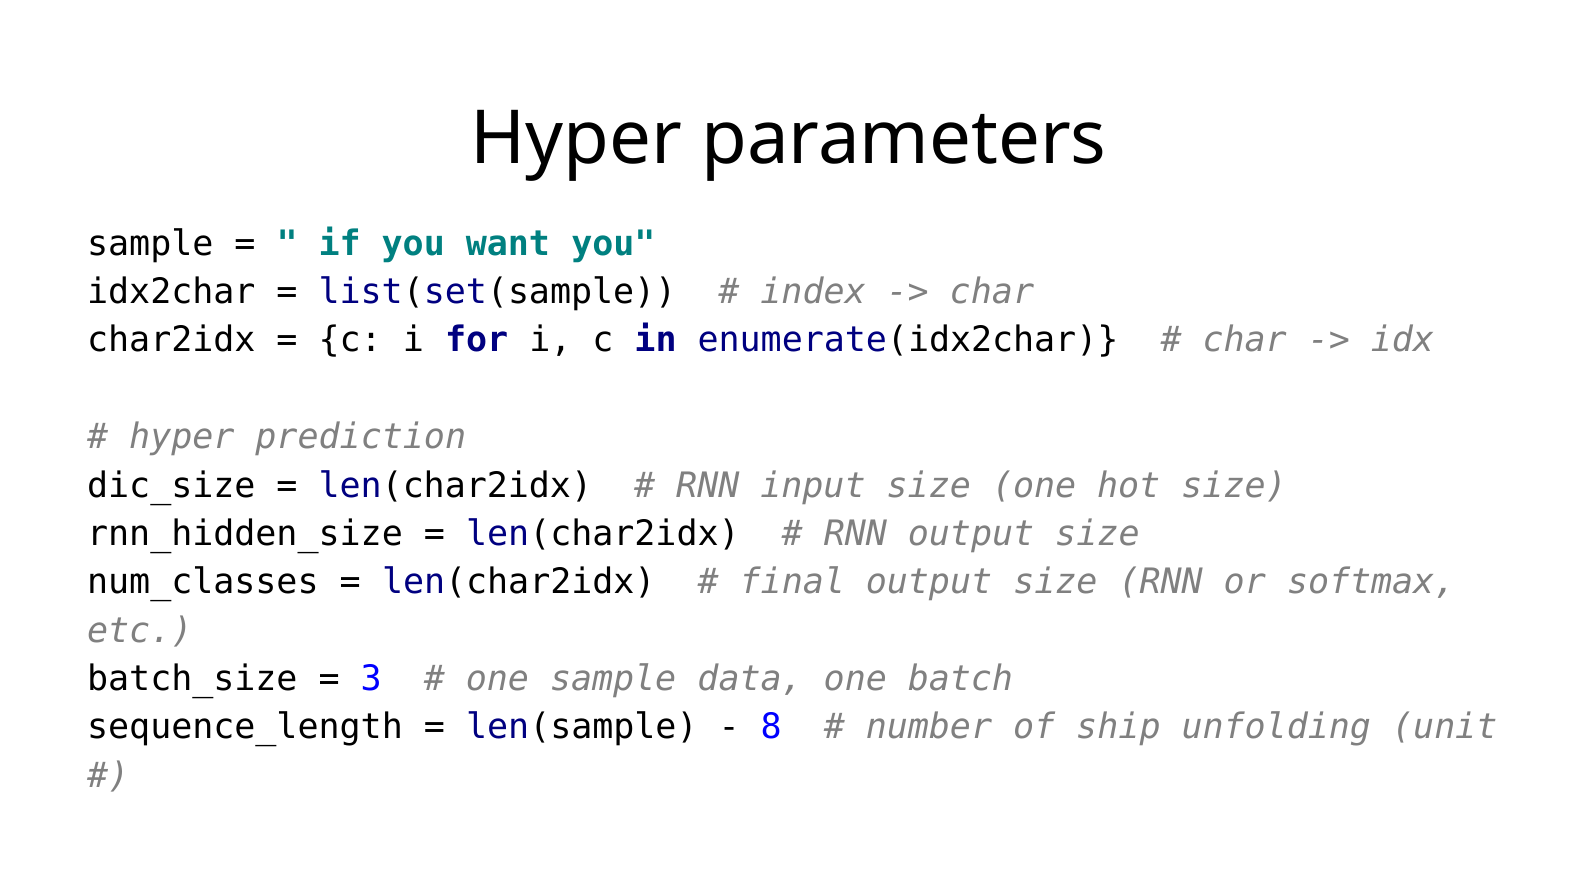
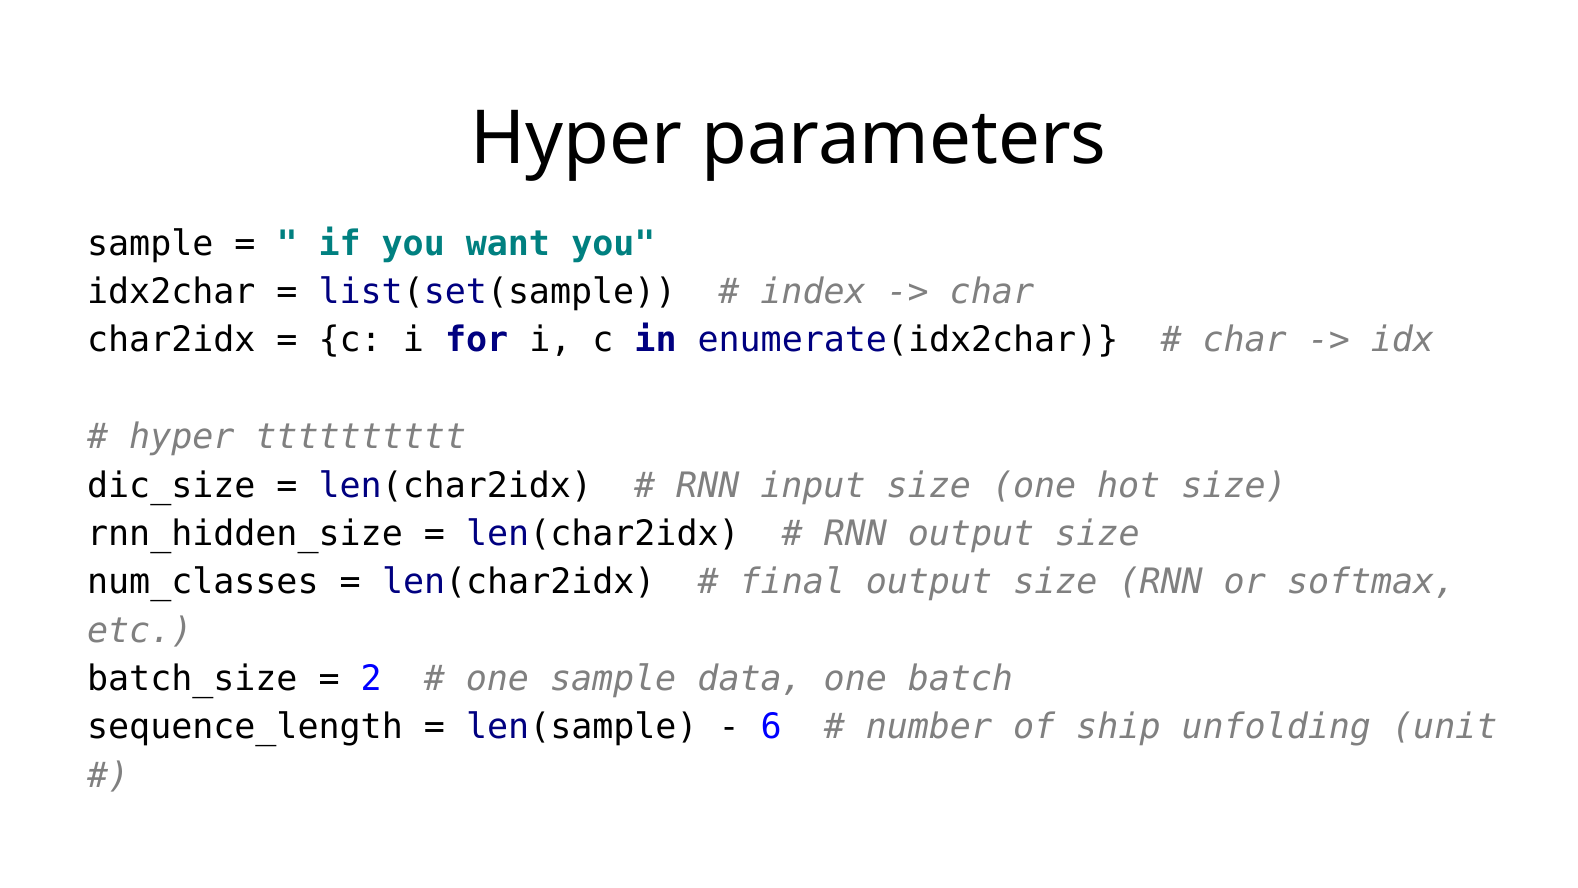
prediction: prediction -> tttttttttt
3: 3 -> 2
8: 8 -> 6
